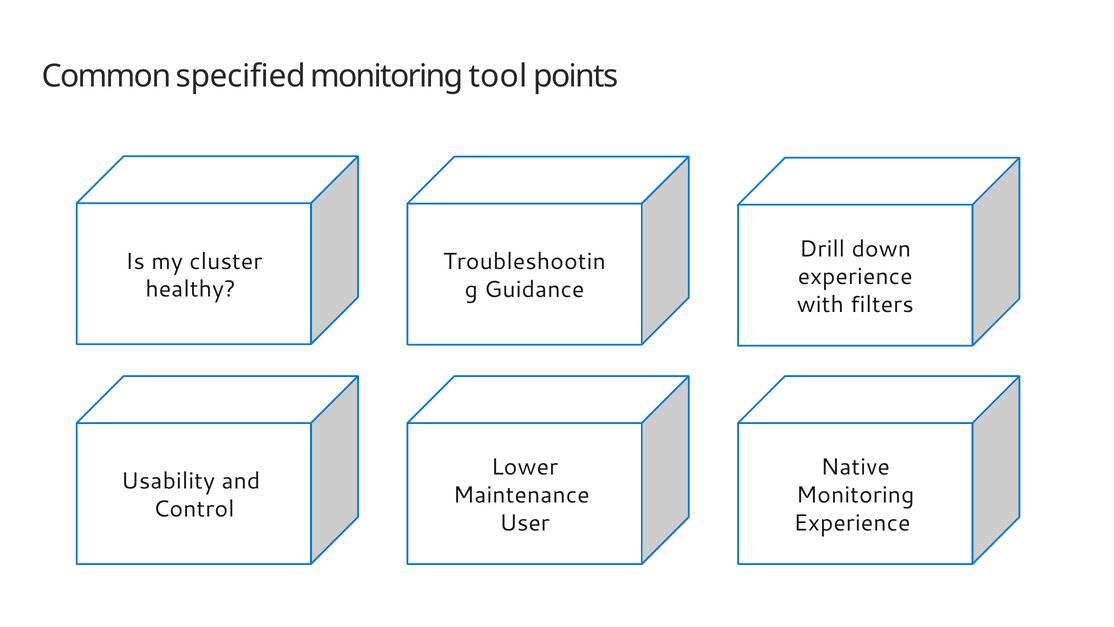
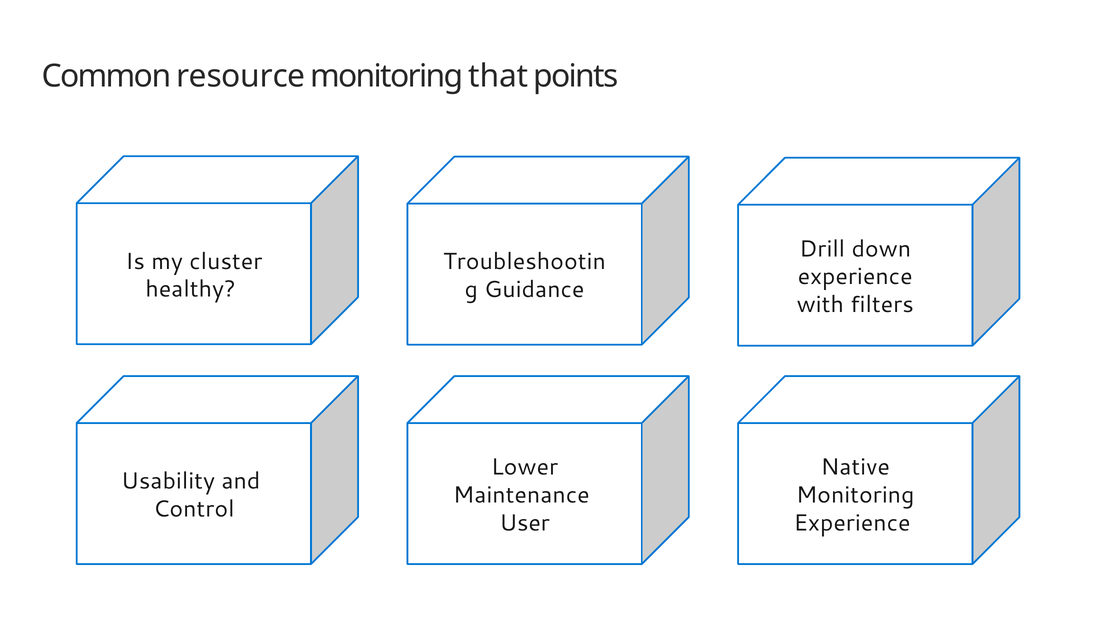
specified: specified -> resource
monitoring tool: tool -> that
